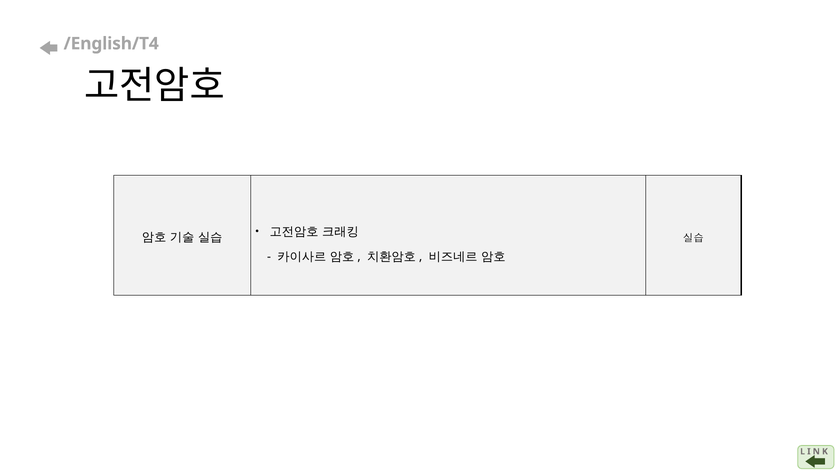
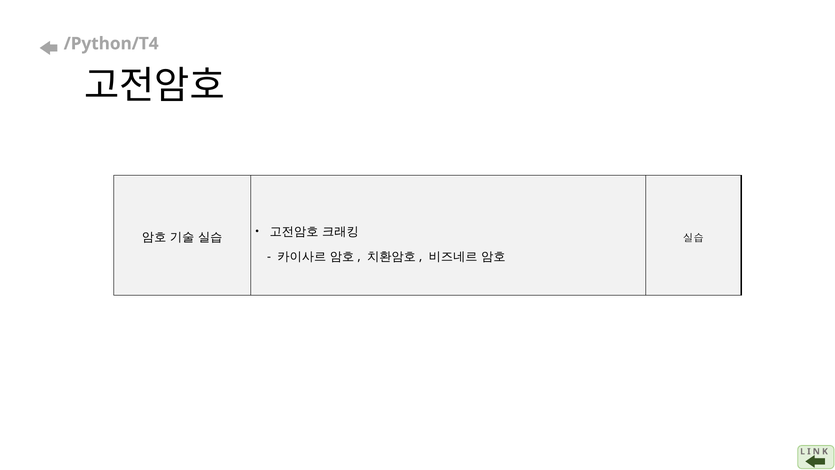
/English/T4: /English/T4 -> /Python/T4
